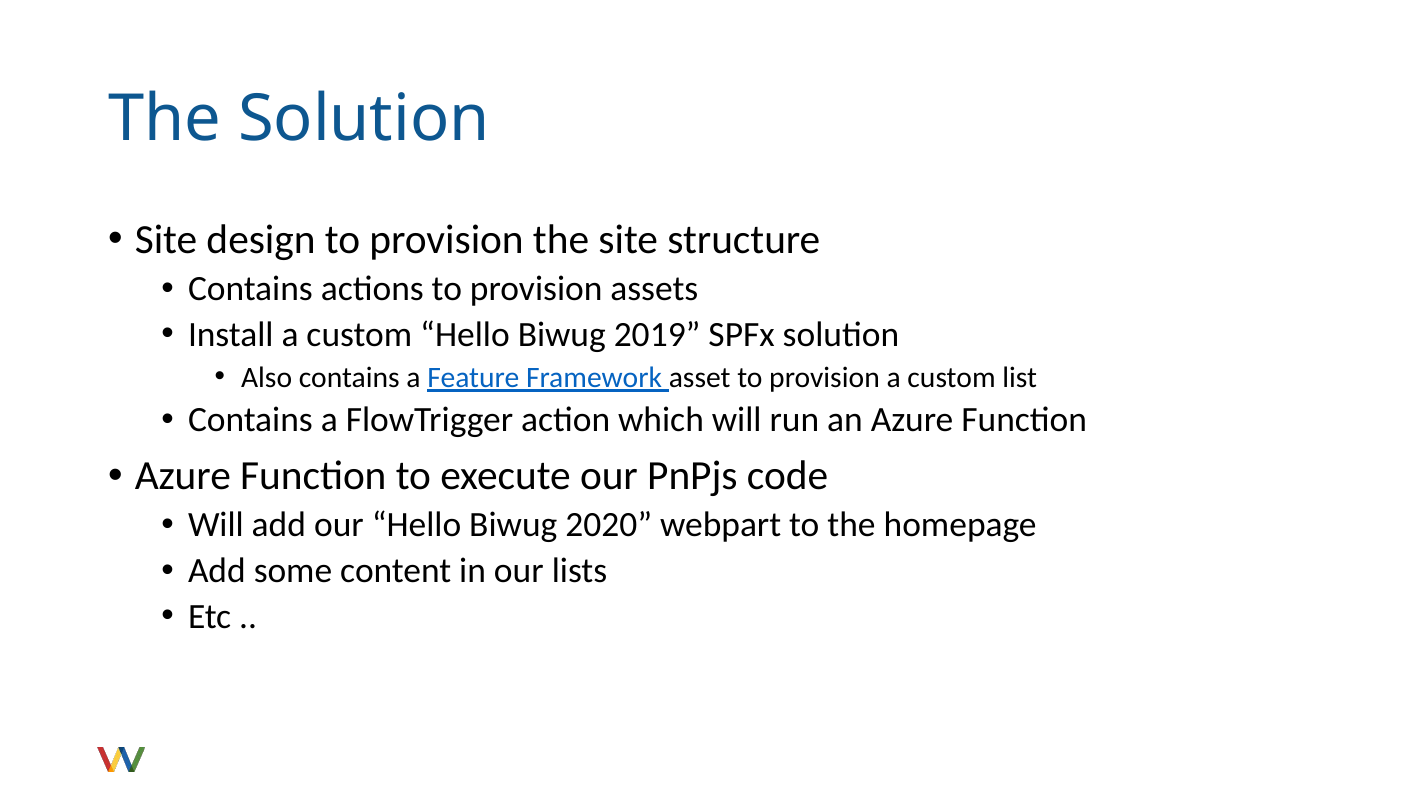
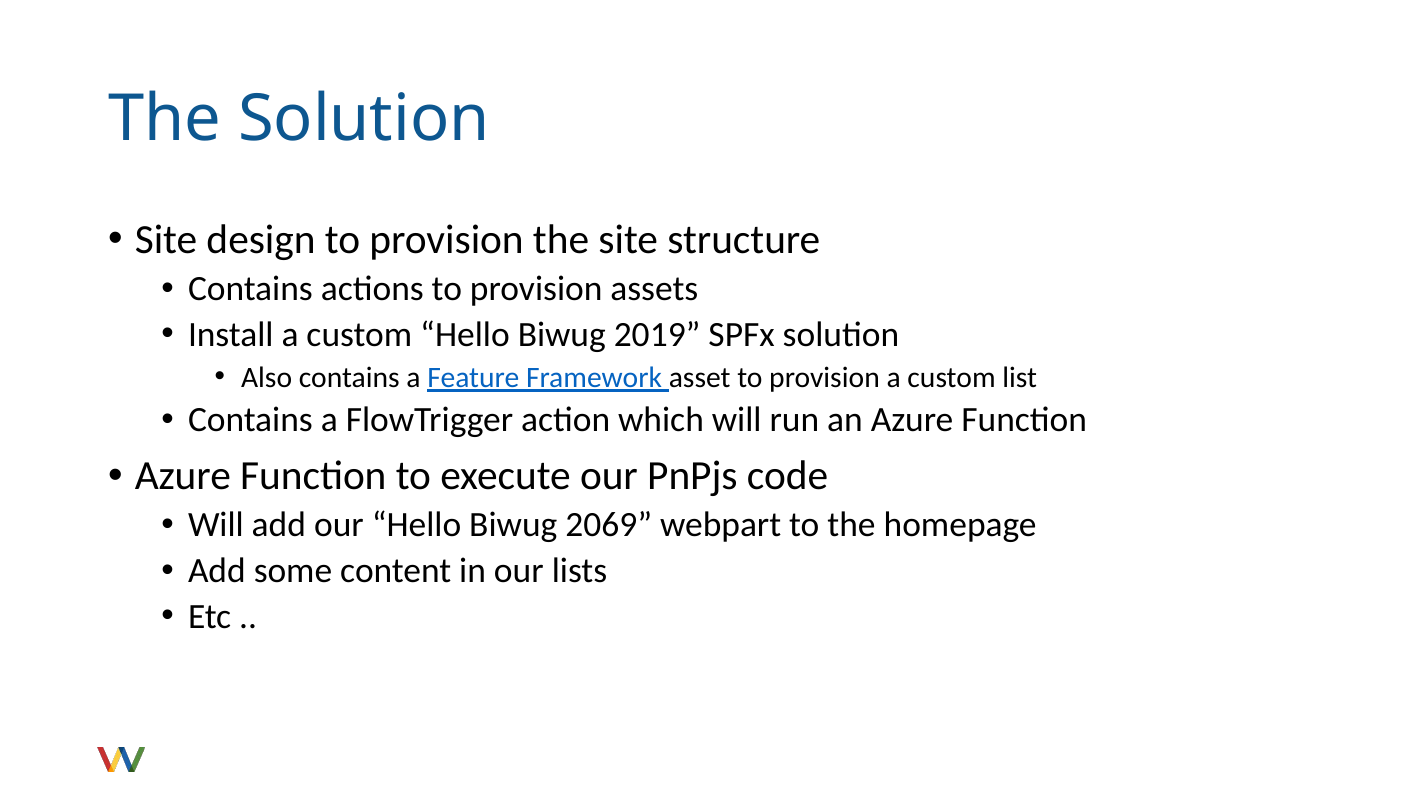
2020: 2020 -> 2069
